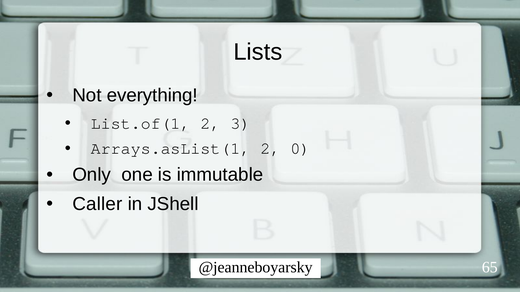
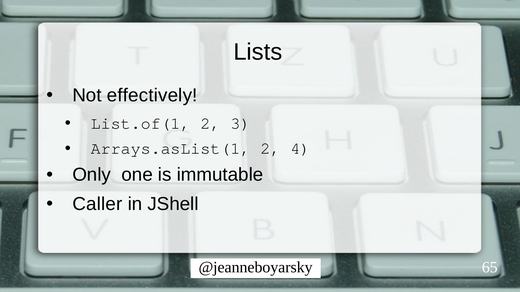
everything: everything -> effectively
0: 0 -> 4
